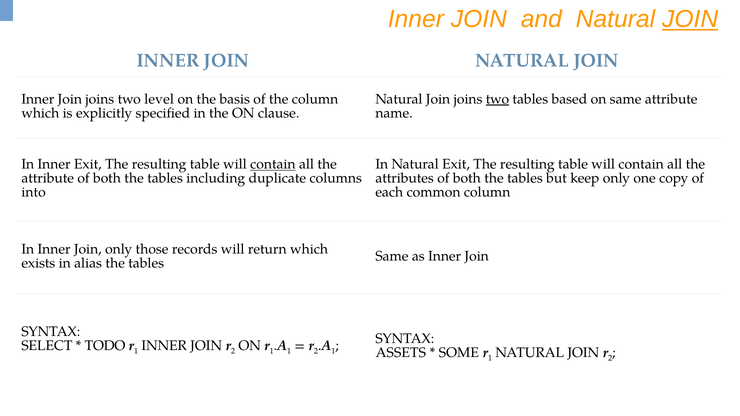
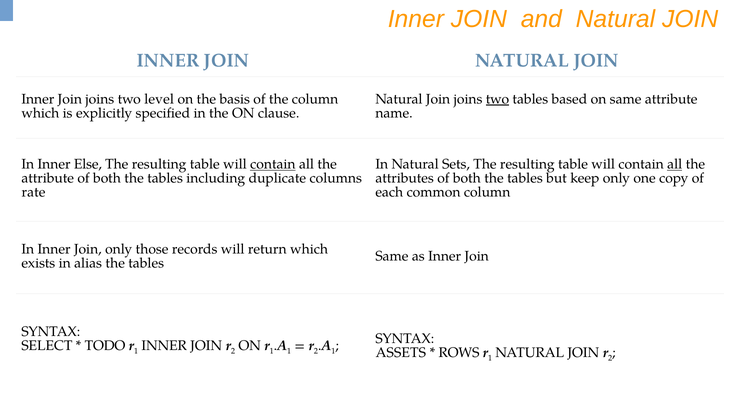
JOIN at (690, 19) underline: present -> none
Inner Exit: Exit -> Else
Natural Exit: Exit -> Sets
all at (675, 164) underline: none -> present
into: into -> rate
SOME: SOME -> ROWS
